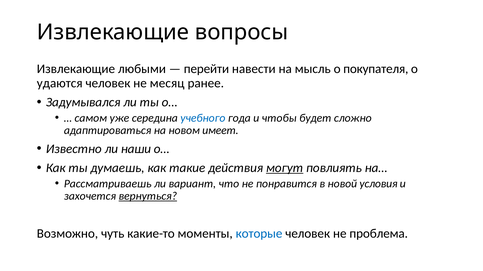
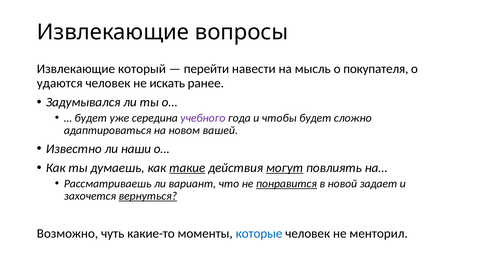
любыми: любыми -> который
месяц: месяц -> искать
самом at (91, 118): самом -> будет
учебного colour: blue -> purple
имеет: имеет -> вашей
такие underline: none -> present
понравится underline: none -> present
условия: условия -> задает
проблема: проблема -> менторил
